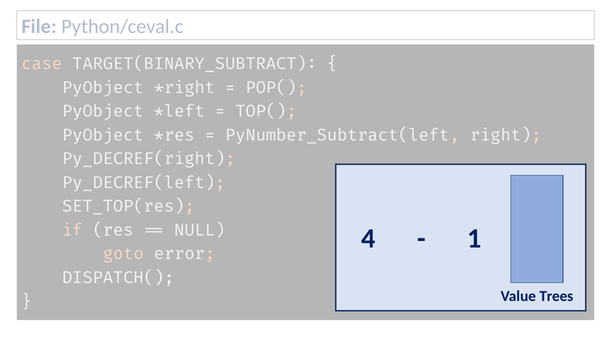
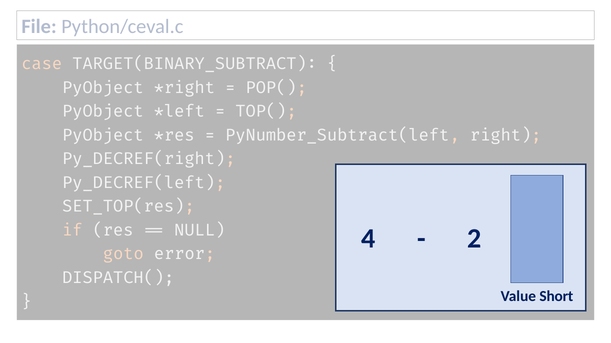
1: 1 -> 2
Trees: Trees -> Short
